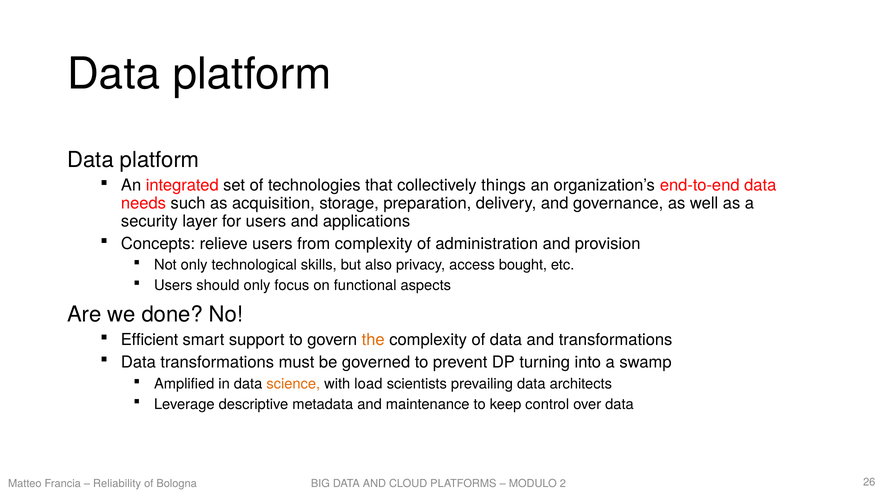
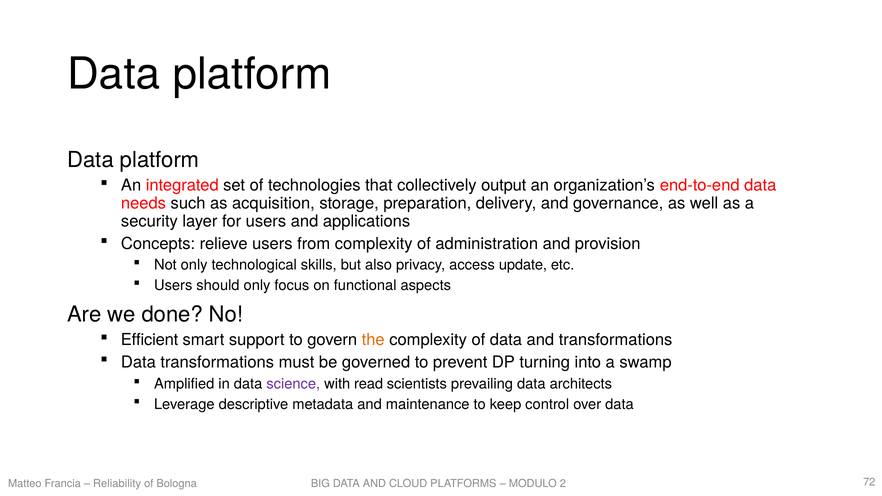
things: things -> output
bought: bought -> update
science colour: orange -> purple
load: load -> read
26: 26 -> 72
